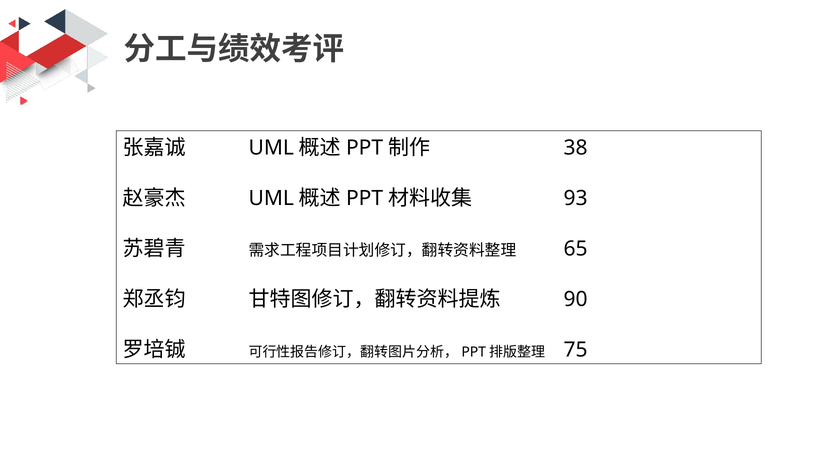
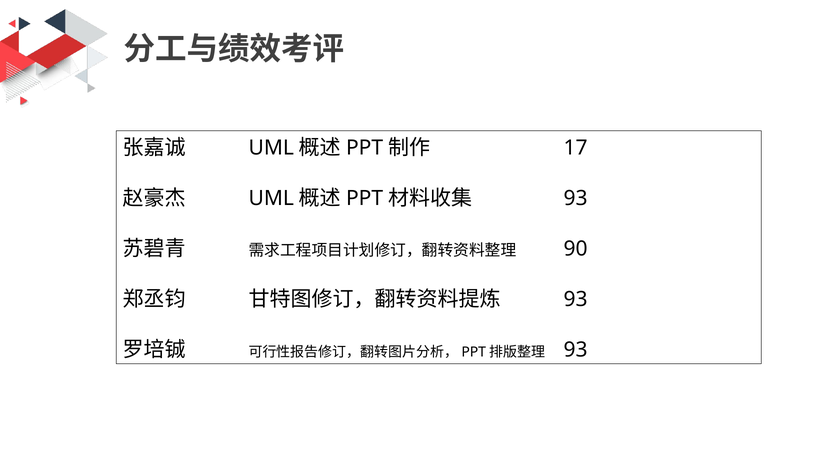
38: 38 -> 17
65: 65 -> 90
90 at (576, 299): 90 -> 93
75 at (576, 349): 75 -> 93
